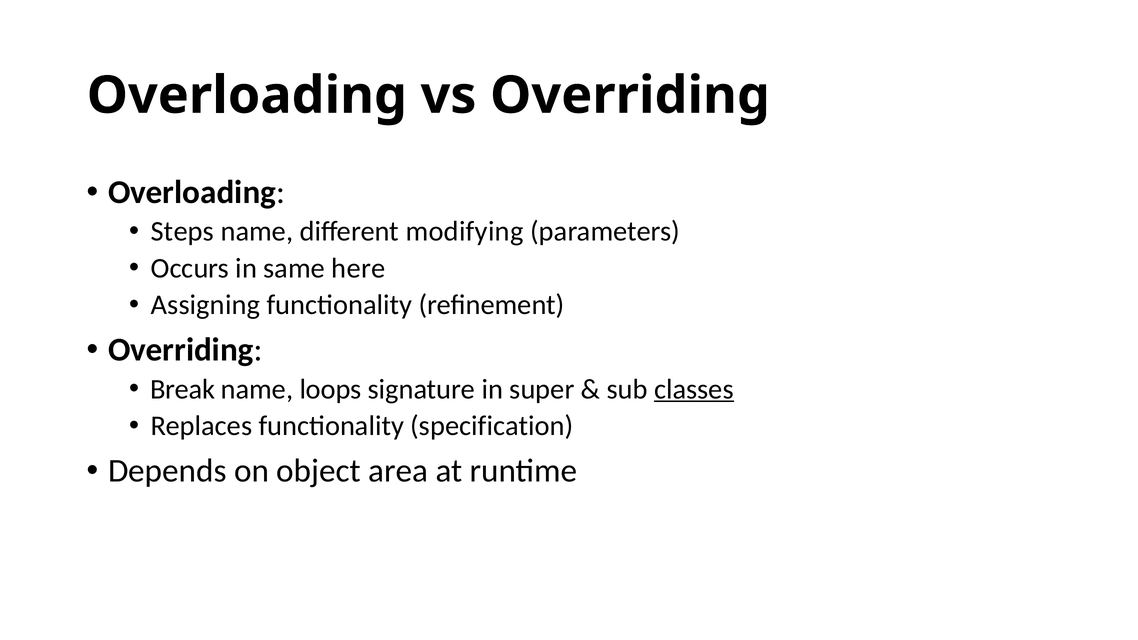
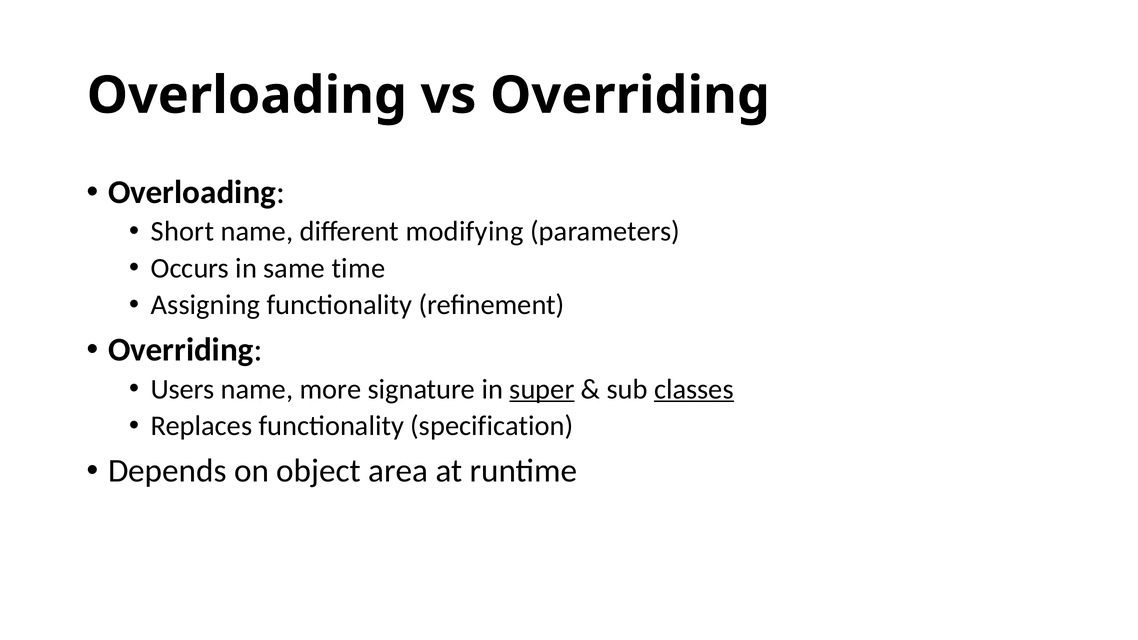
Steps: Steps -> Short
here: here -> time
Break: Break -> Users
loops: loops -> more
super underline: none -> present
